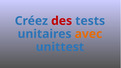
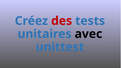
avec colour: orange -> black
